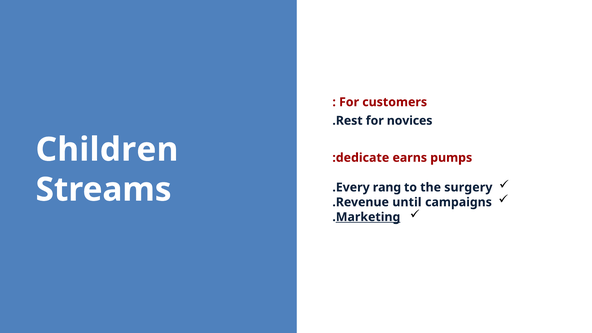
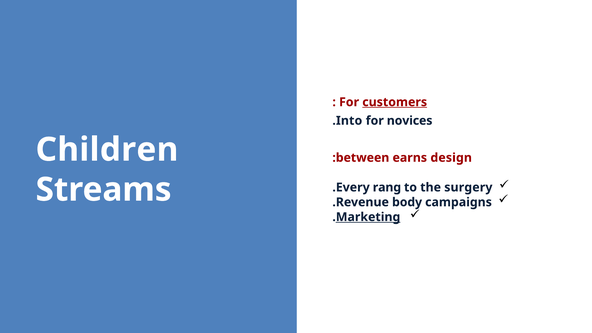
customers underline: none -> present
Rest: Rest -> Into
dedicate: dedicate -> between
pumps: pumps -> design
until: until -> body
